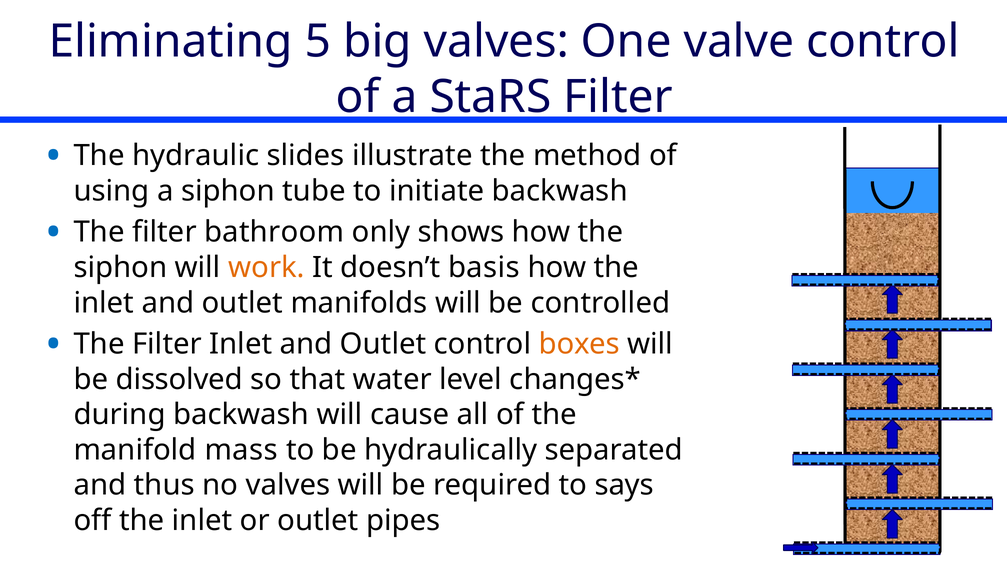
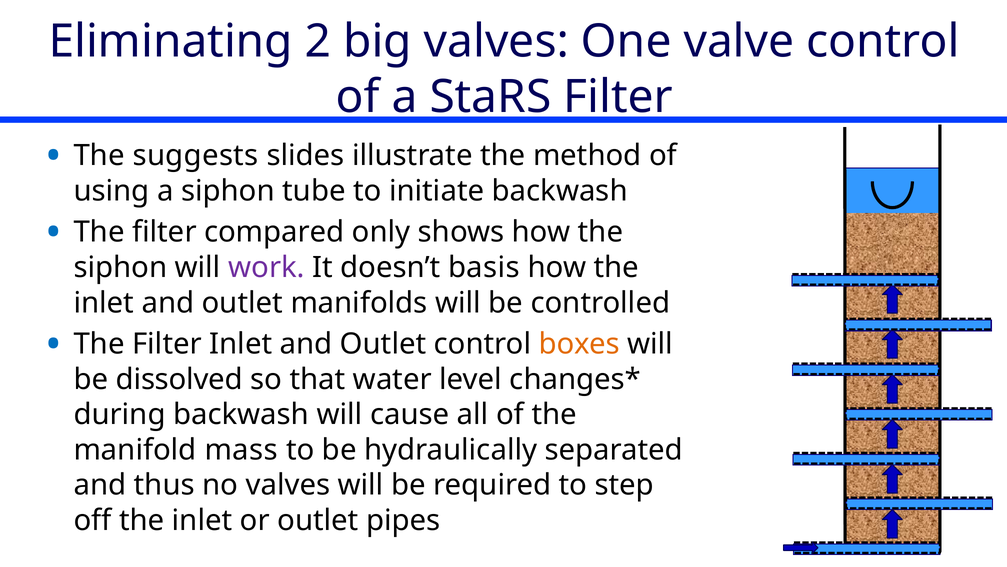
5: 5 -> 2
hydraulic: hydraulic -> suggests
bathroom: bathroom -> compared
work colour: orange -> purple
says: says -> step
